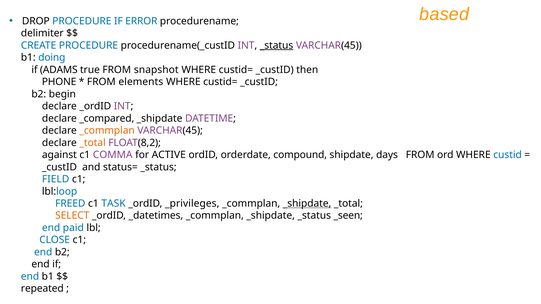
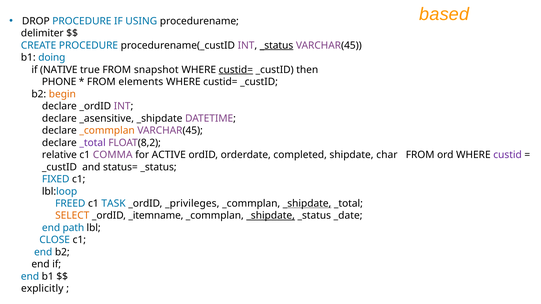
ERROR: ERROR -> USING
ADAMS: ADAMS -> NATIVE
custid= at (236, 70) underline: none -> present
begin colour: black -> orange
_compared: _compared -> _asensitive
_total at (93, 143) colour: orange -> purple
against: against -> relative
compound: compound -> completed
days: days -> char
custid colour: blue -> purple
FIELD: FIELD -> FIXED
_datetimes: _datetimes -> _itemname
_shipdate at (271, 216) underline: none -> present
_seen: _seen -> _date
paid: paid -> path
repeated: repeated -> explicitly
